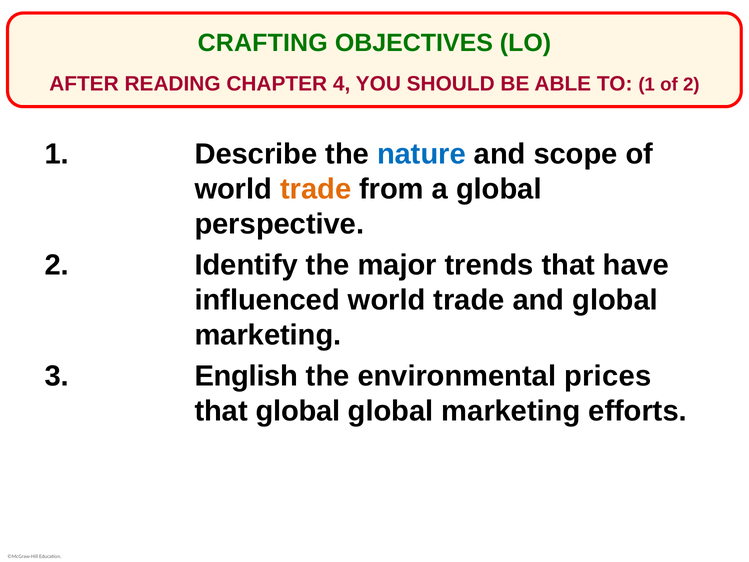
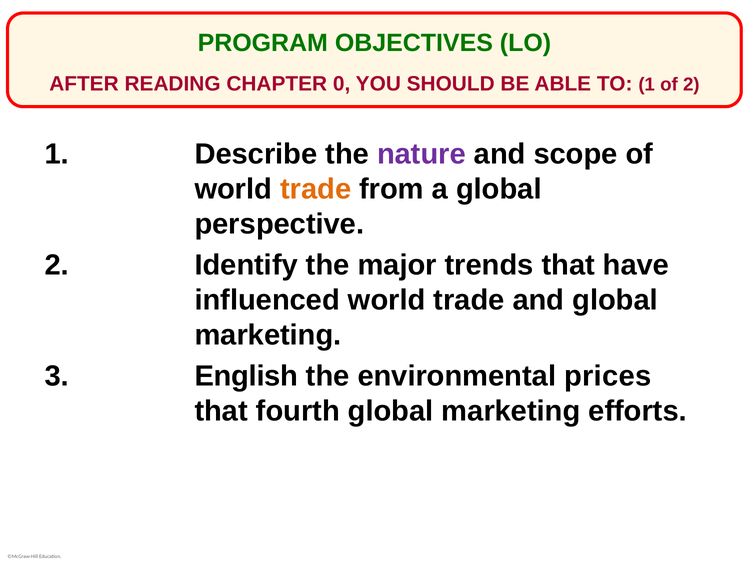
CRAFTING: CRAFTING -> PROGRAM
4: 4 -> 0
nature colour: blue -> purple
that global: global -> fourth
